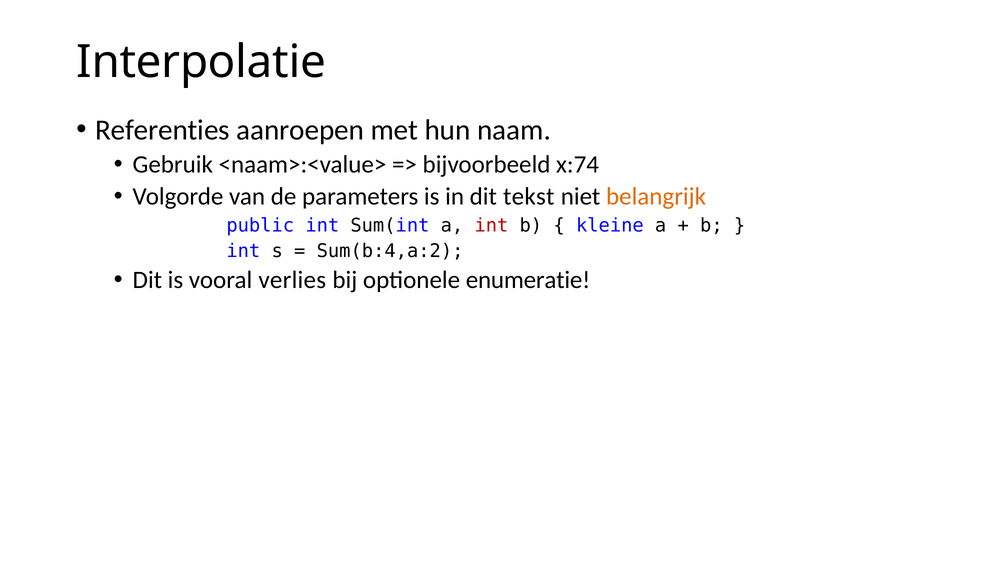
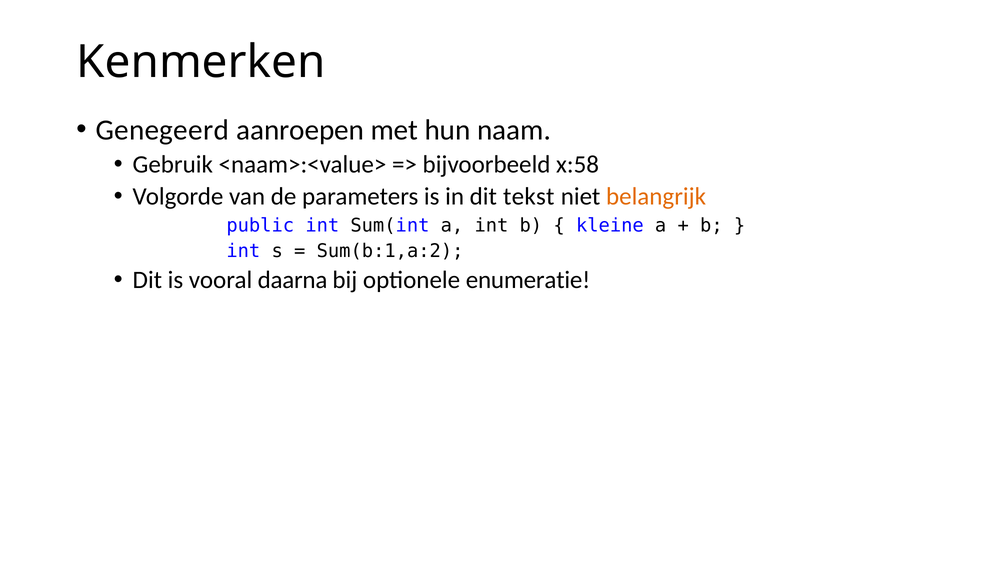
Interpolatie: Interpolatie -> Kenmerken
Referenties: Referenties -> Genegeerd
x:74: x:74 -> x:58
int at (491, 226) colour: red -> black
Sum(b:4,a:2: Sum(b:4,a:2 -> Sum(b:1,a:2
verlies: verlies -> daarna
